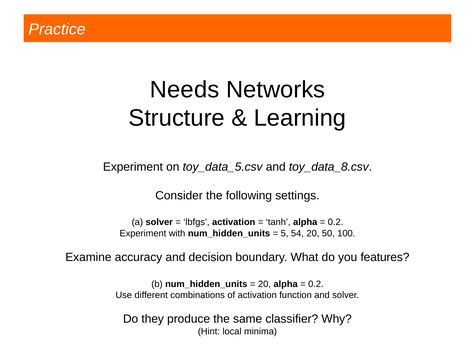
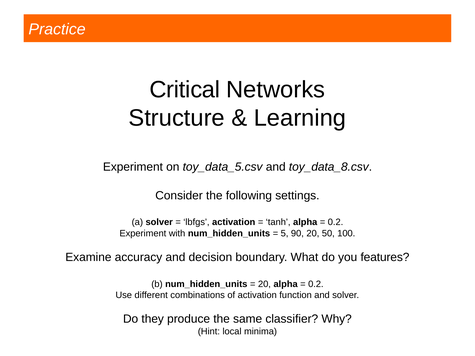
Needs: Needs -> Critical
54: 54 -> 90
